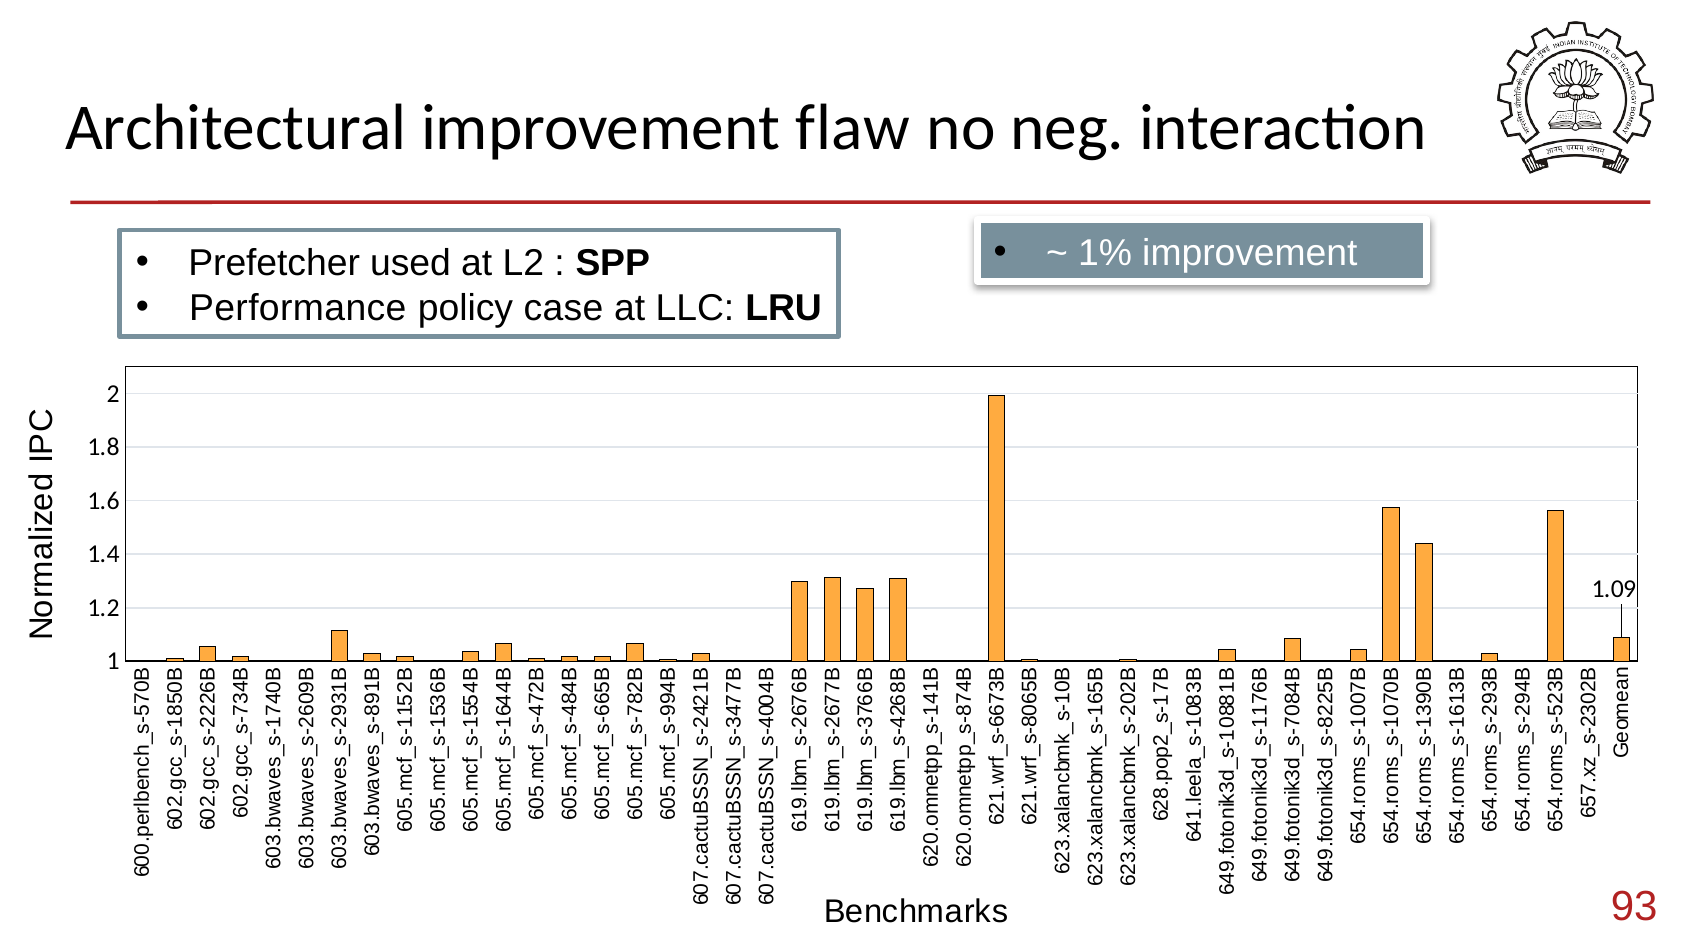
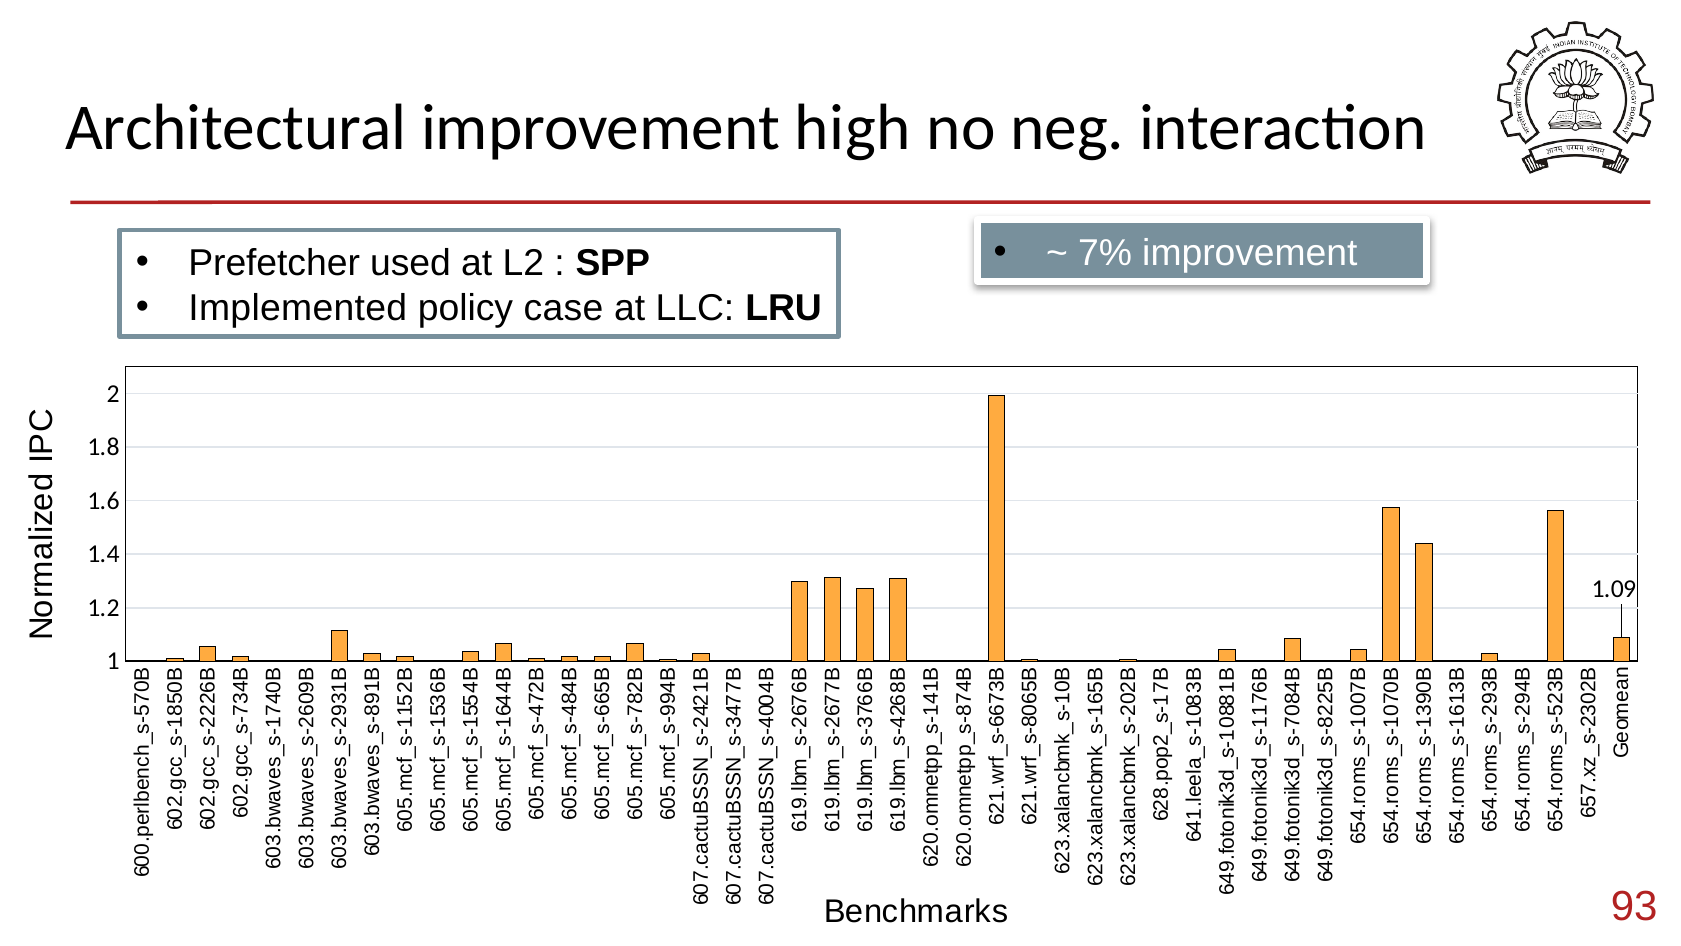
flaw: flaw -> high
1%: 1% -> 7%
Performance: Performance -> Implemented
